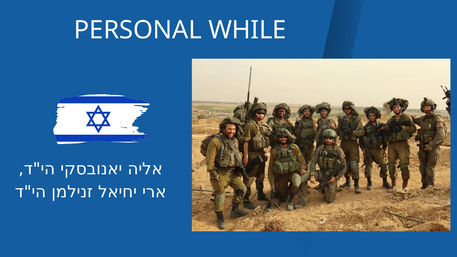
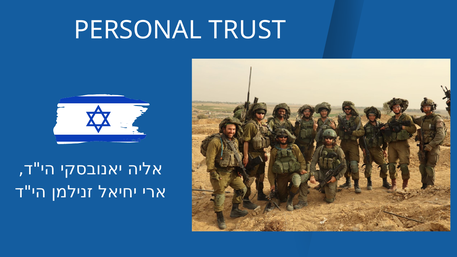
WHILE: WHILE -> TRUST
